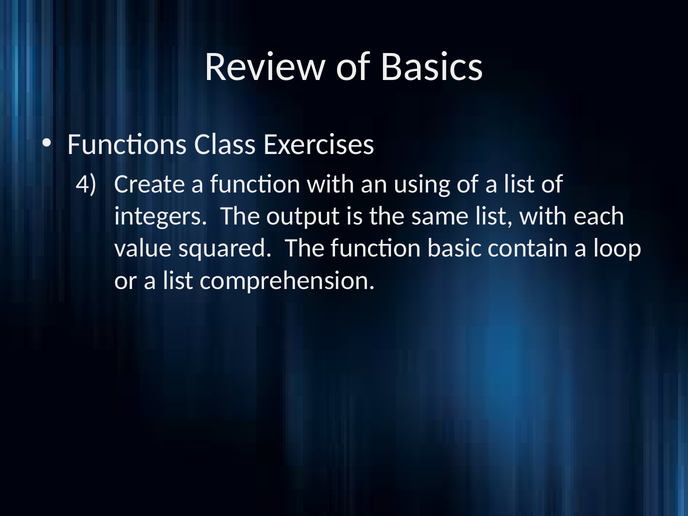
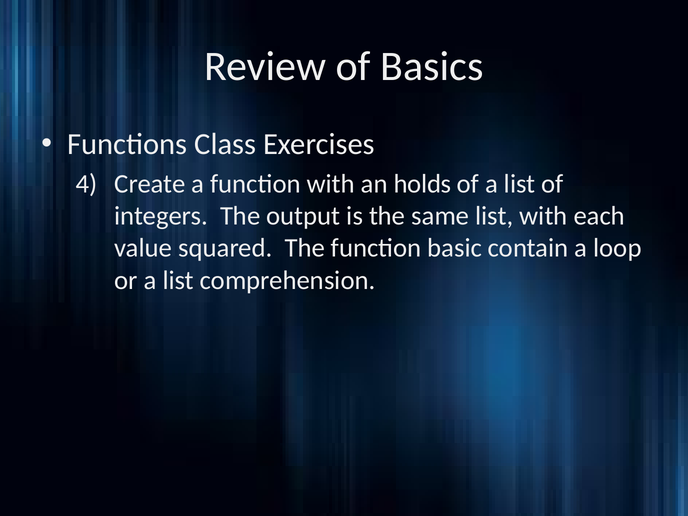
using: using -> holds
